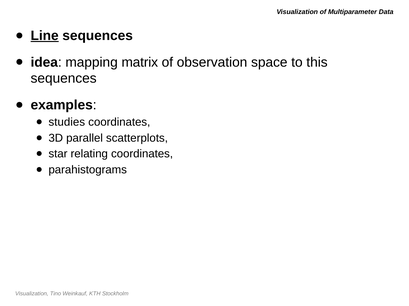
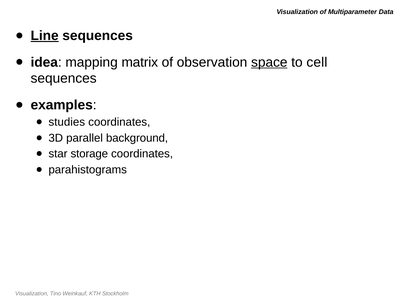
space underline: none -> present
this: this -> cell
scatterplots: scatterplots -> background
relating: relating -> storage
